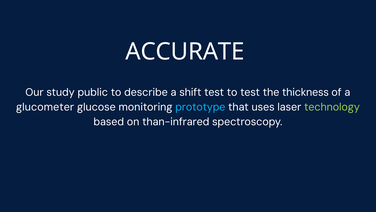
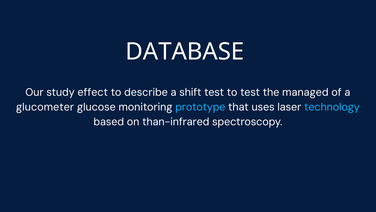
ACCURATE: ACCURATE -> DATABASE
public: public -> effect
thickness: thickness -> managed
technology colour: light green -> light blue
